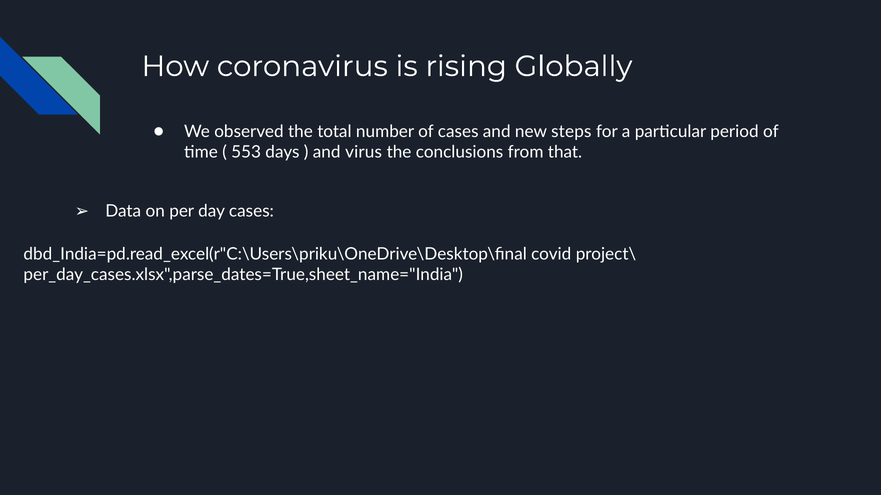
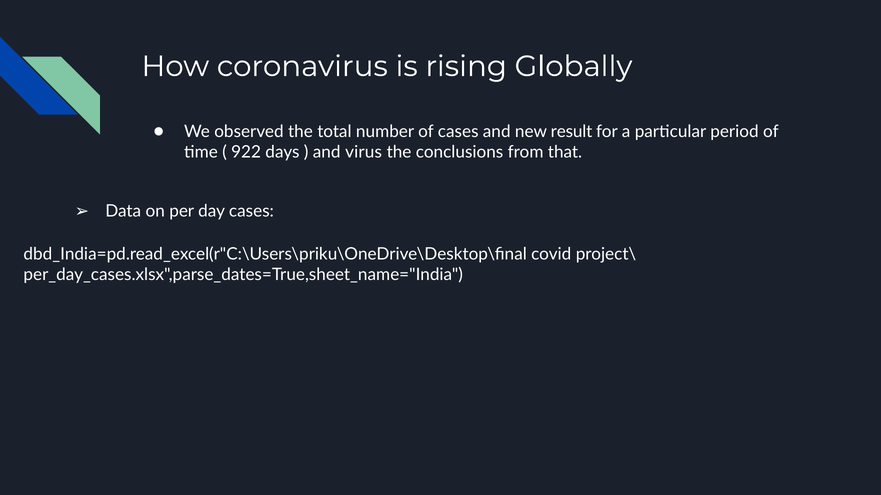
steps: steps -> result
553: 553 -> 922
